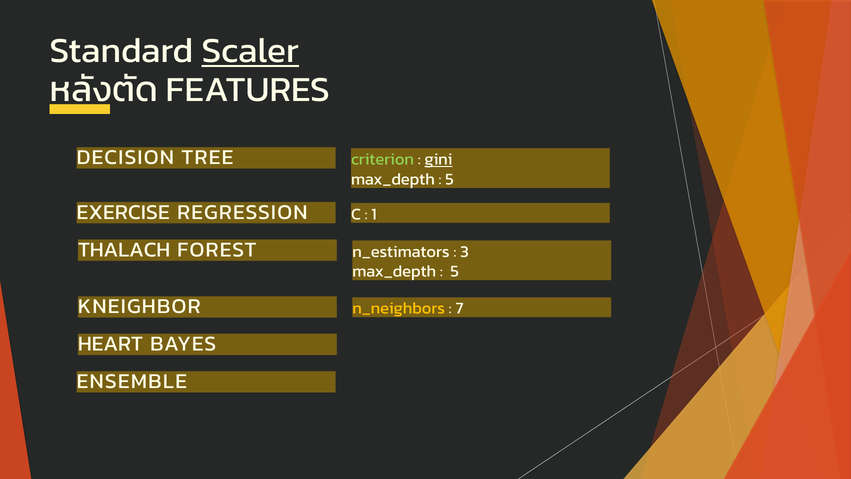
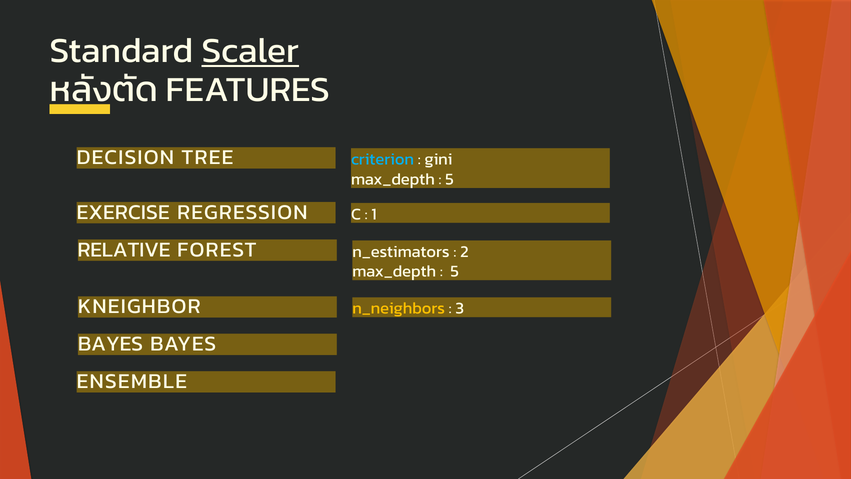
criterion colour: light green -> light blue
gini underline: present -> none
THALACH: THALACH -> RELATIVE
3: 3 -> 2
7: 7 -> 3
HEART at (111, 343): HEART -> BAYES
